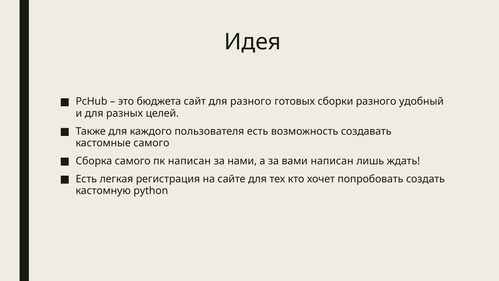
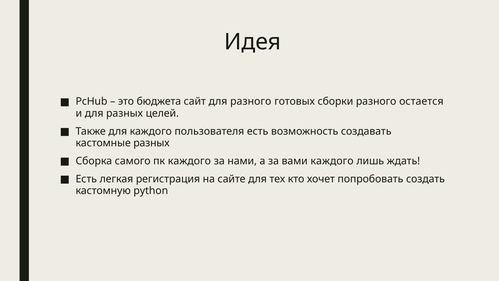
удобный: удобный -> остается
кастомные самого: самого -> разных
пк написан: написан -> каждого
вами написан: написан -> каждого
